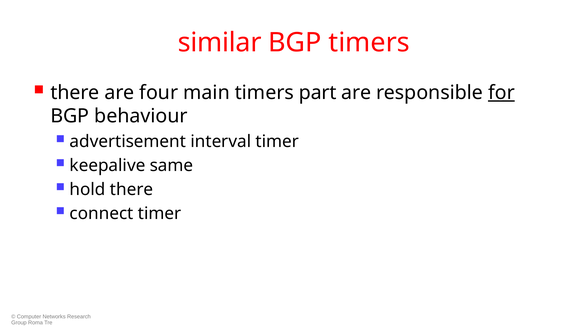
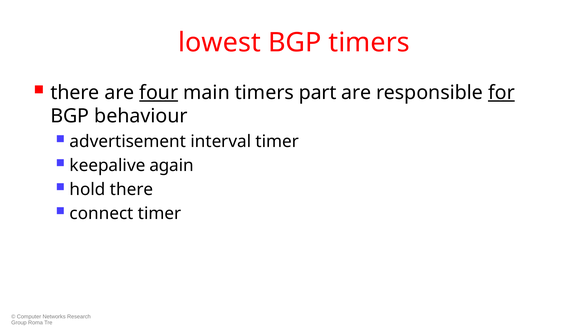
similar: similar -> lowest
four underline: none -> present
same: same -> again
